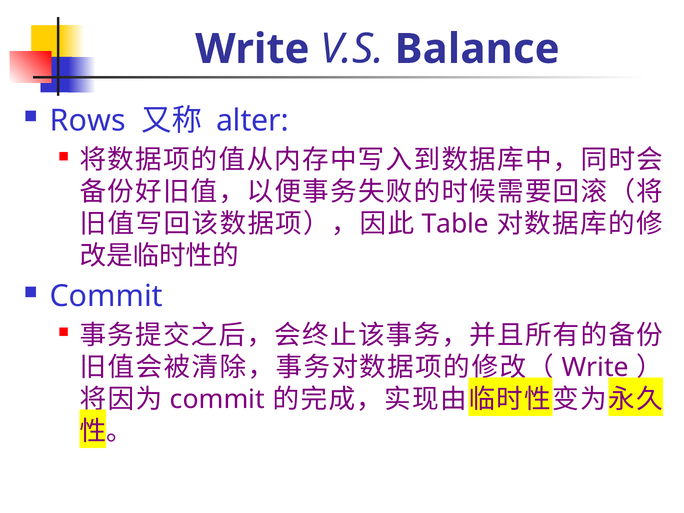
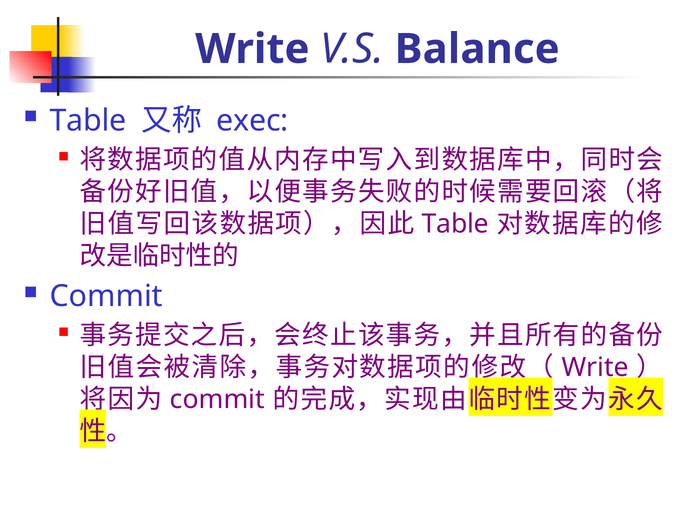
Rows at (88, 121): Rows -> Table
alter: alter -> exec
